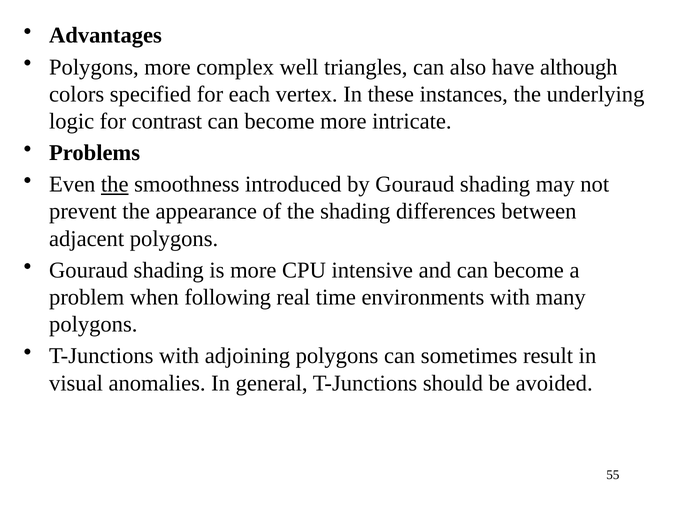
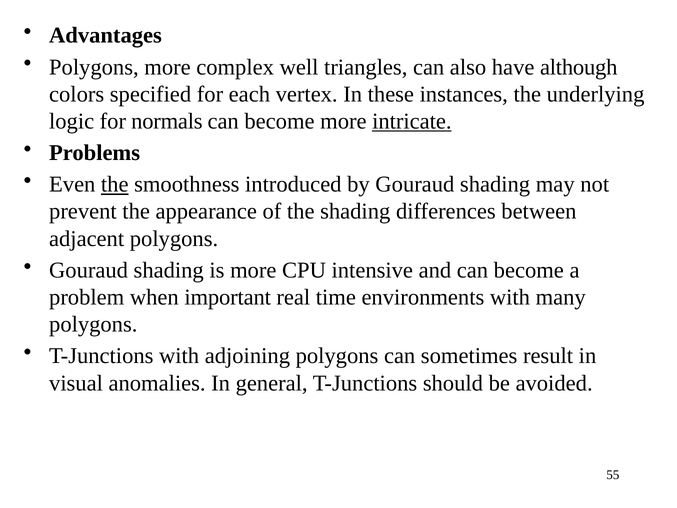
contrast: contrast -> normals
intricate underline: none -> present
following: following -> important
